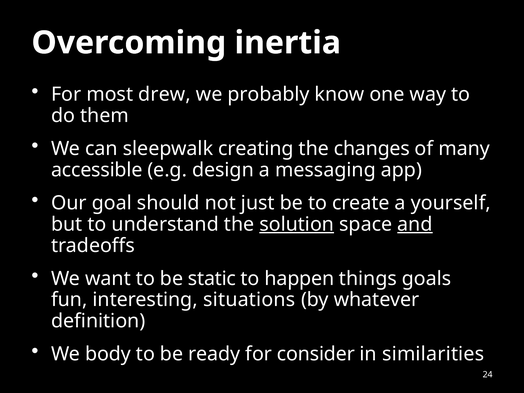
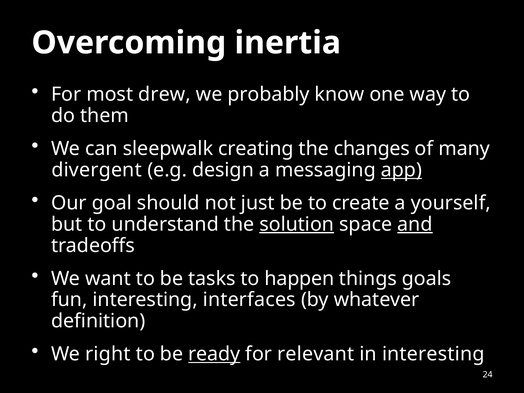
accessible: accessible -> divergent
app underline: none -> present
static: static -> tasks
situations: situations -> interfaces
body: body -> right
ready underline: none -> present
consider: consider -> relevant
in similarities: similarities -> interesting
